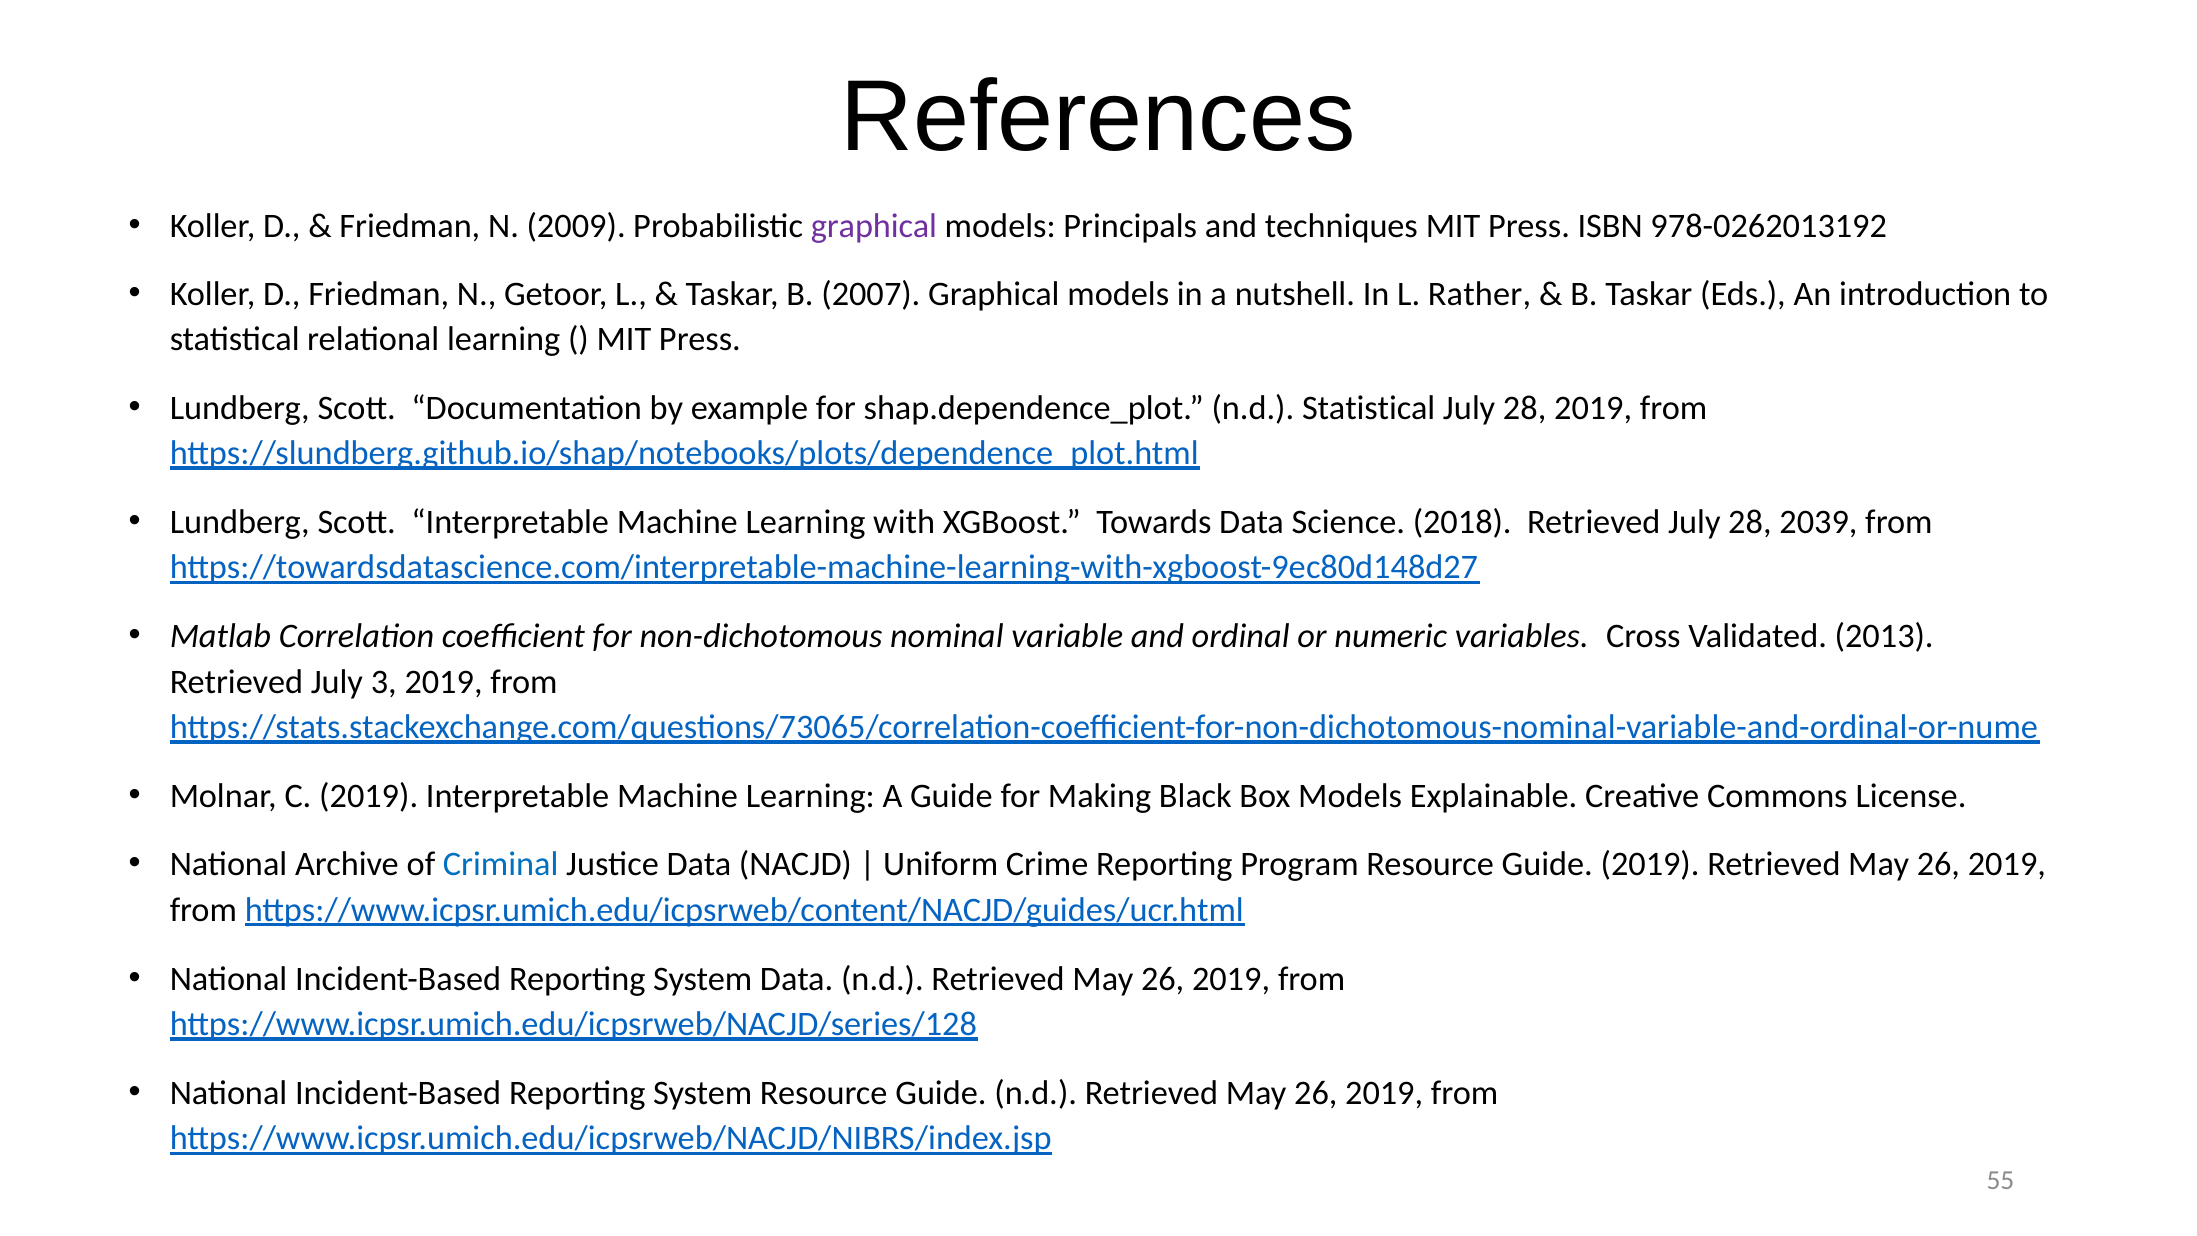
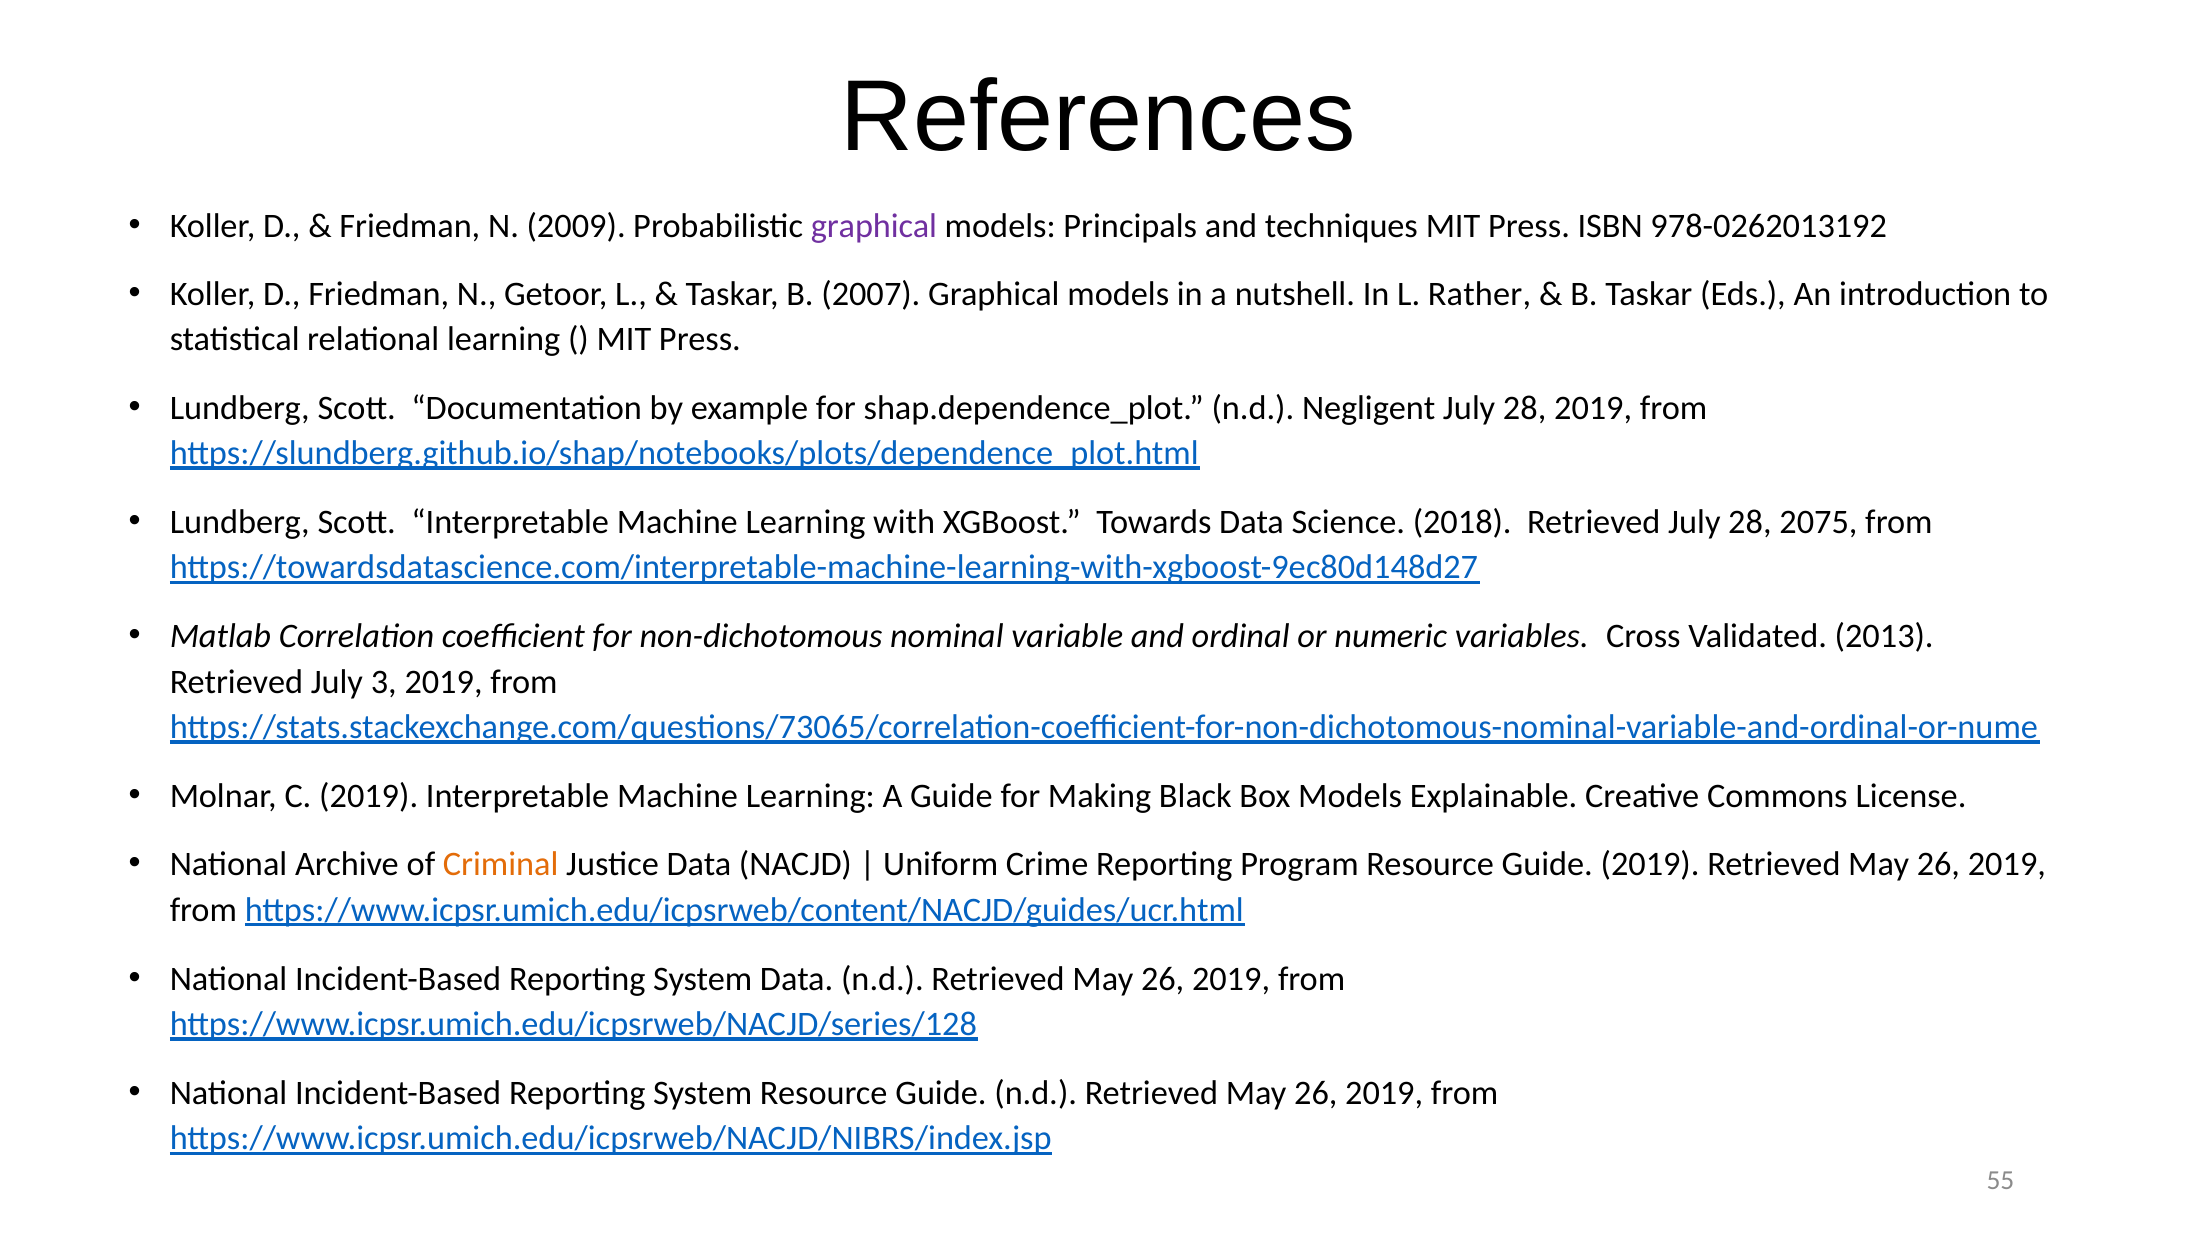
n.d Statistical: Statistical -> Negligent
2039: 2039 -> 2075
Criminal colour: blue -> orange
